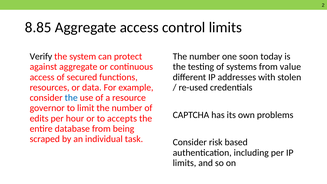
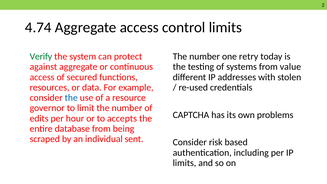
8.85: 8.85 -> 4.74
Verify colour: black -> green
soon: soon -> retry
task: task -> sent
